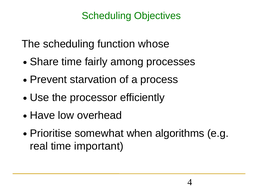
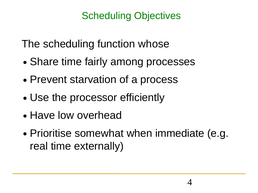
algorithms: algorithms -> immediate
important: important -> externally
